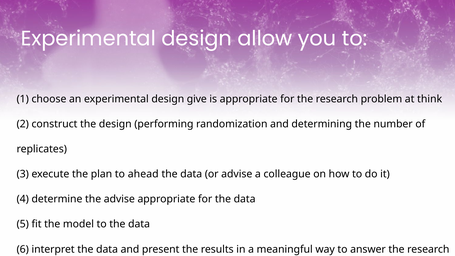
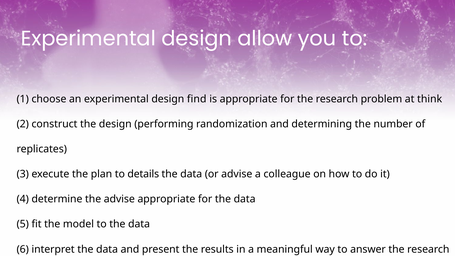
give: give -> find
ahead: ahead -> details
